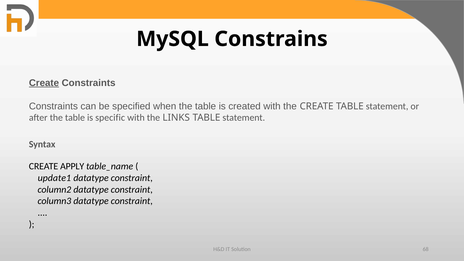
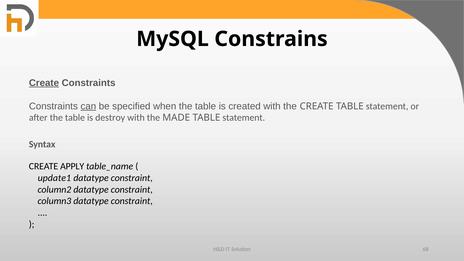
can underline: none -> present
specific: specific -> destroy
LINKS: LINKS -> MADE
